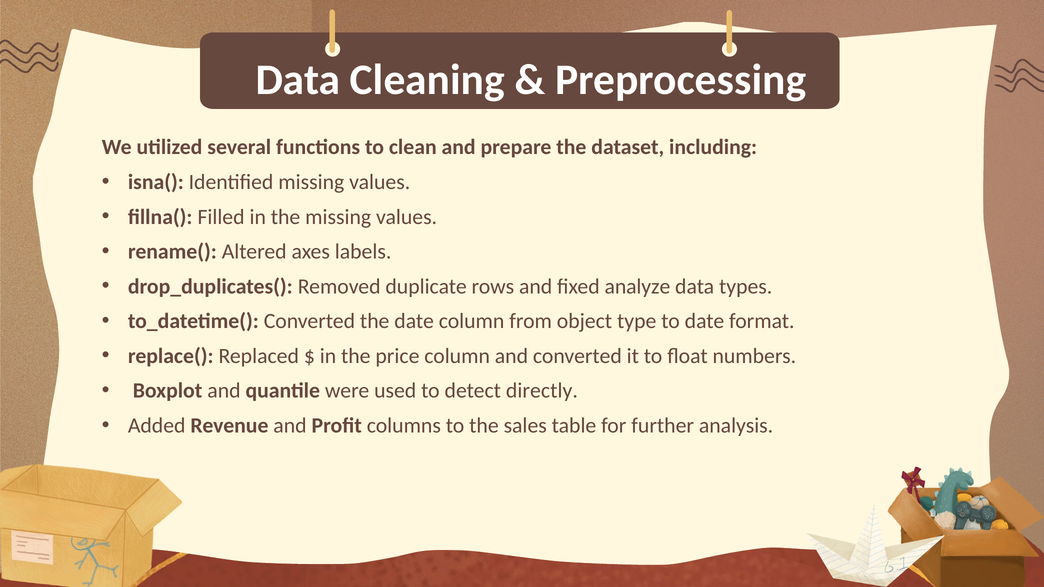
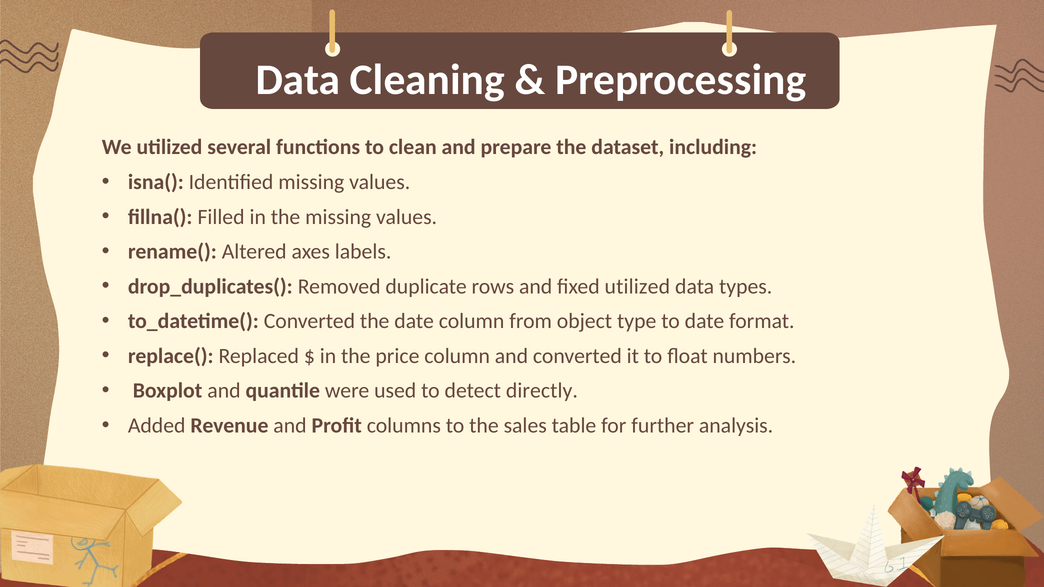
fixed analyze: analyze -> utilized
